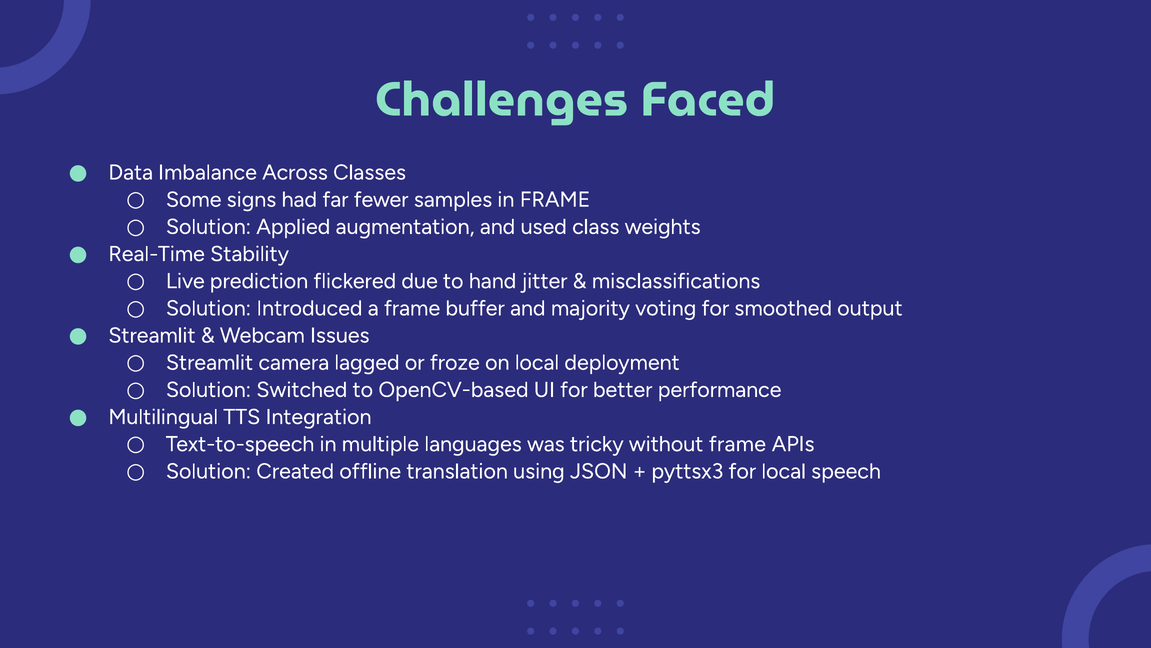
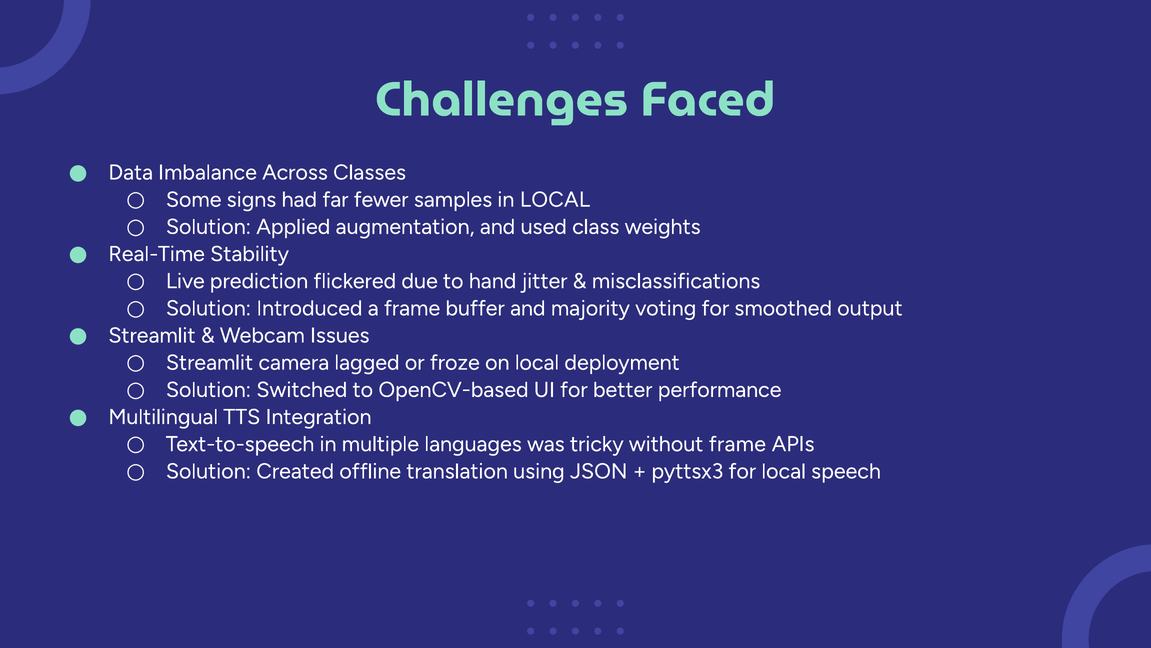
in FRAME: FRAME -> LOCAL
